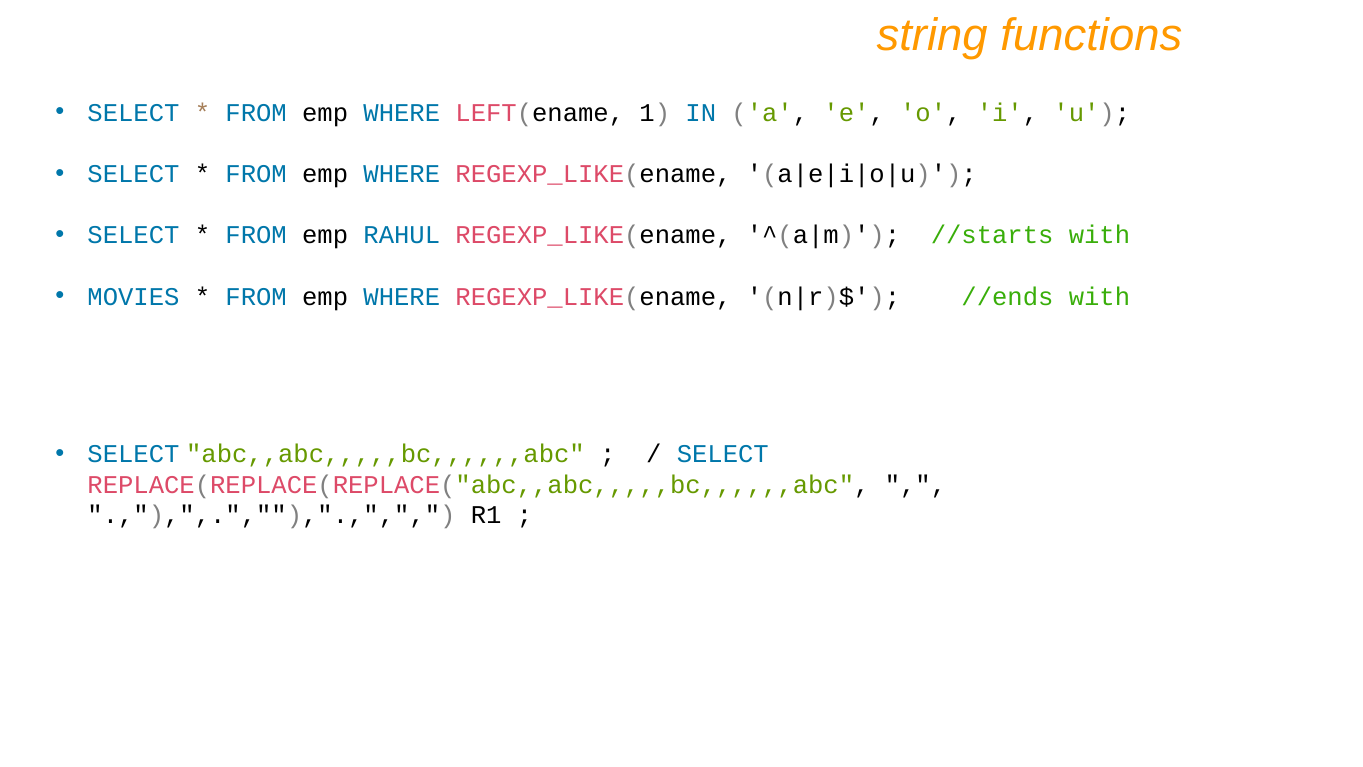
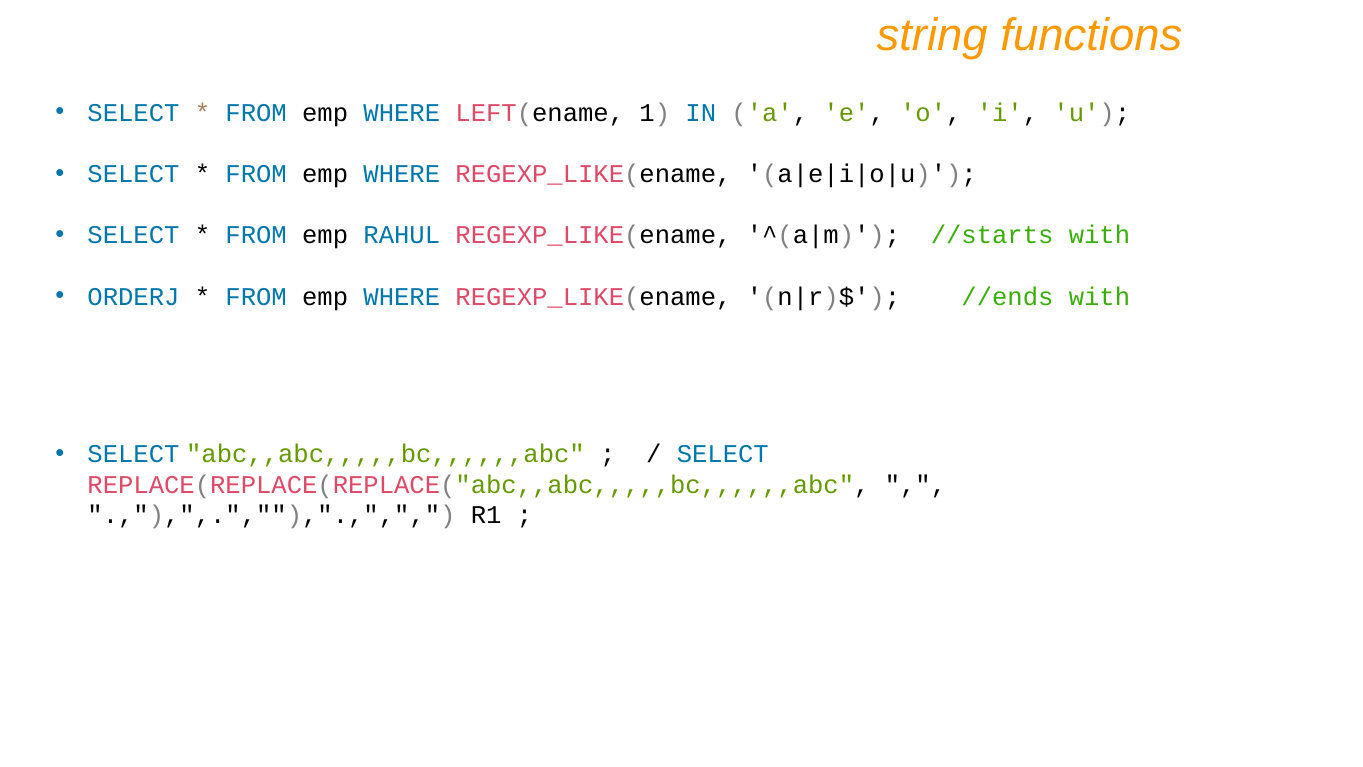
MOVIES: MOVIES -> ORDERJ
